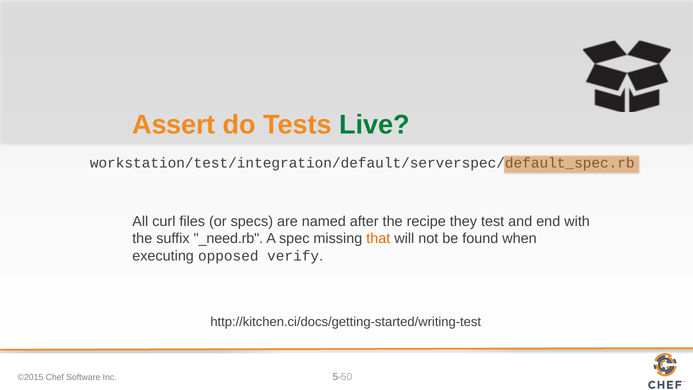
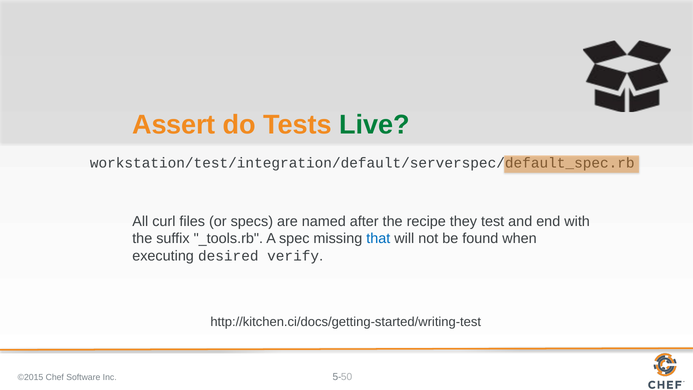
_need.rb: _need.rb -> _tools.rb
that colour: orange -> blue
opposed: opposed -> desired
